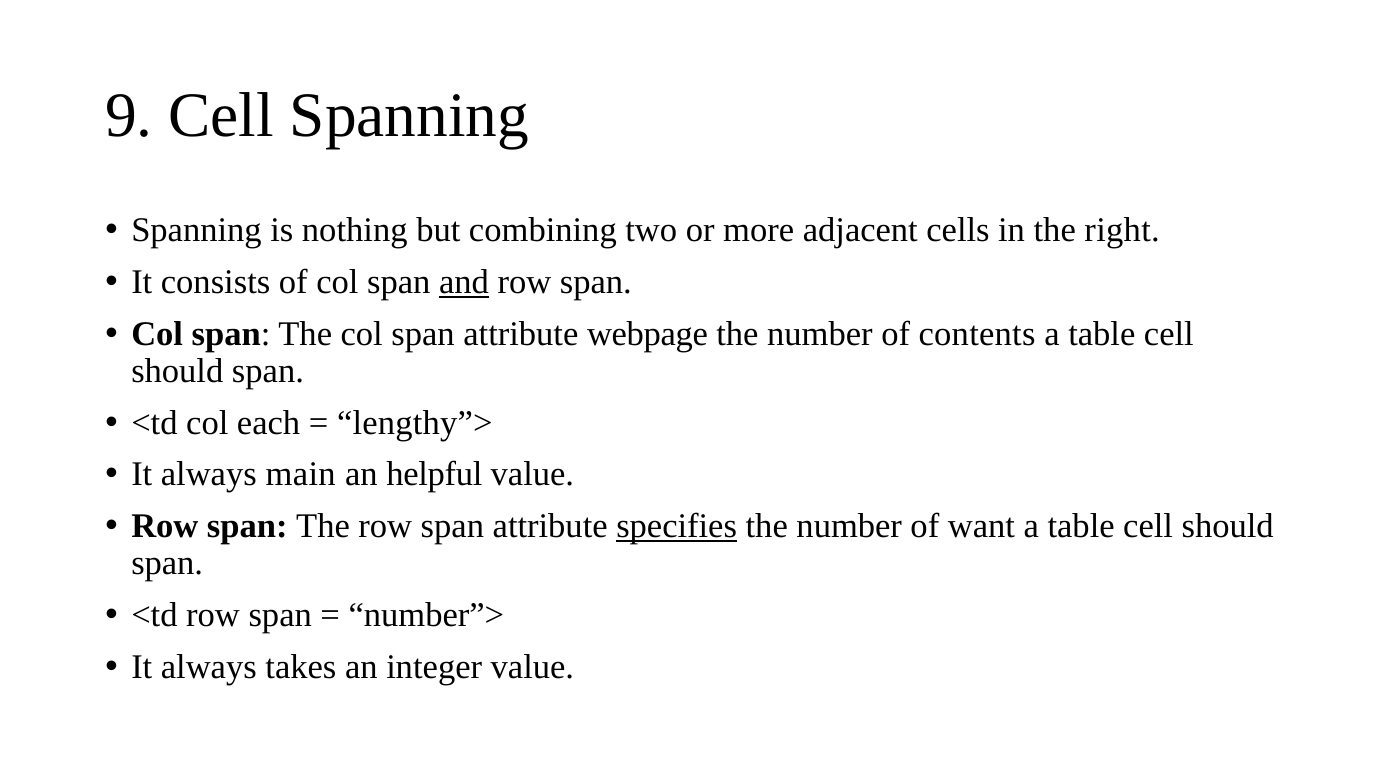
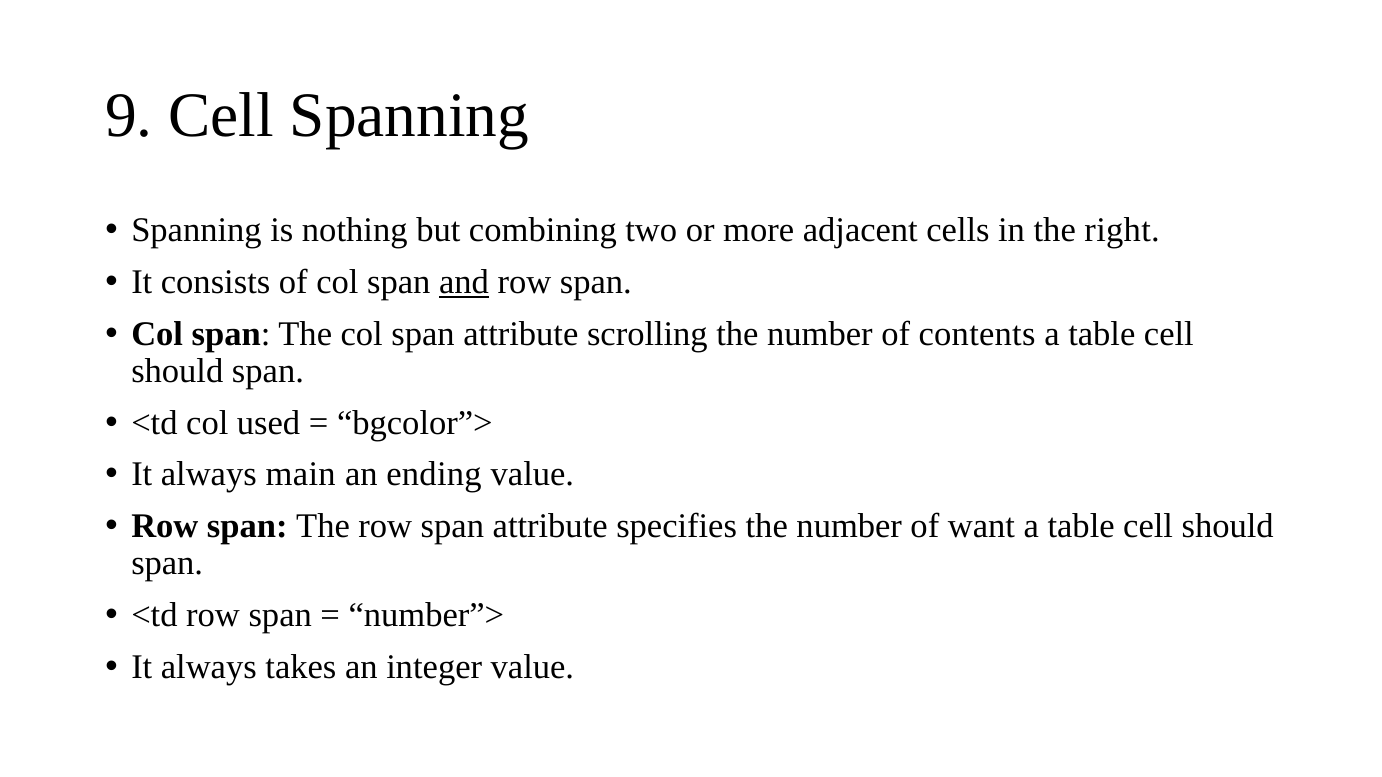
webpage: webpage -> scrolling
each: each -> used
lengthy”>: lengthy”> -> bgcolor”>
helpful: helpful -> ending
specifies underline: present -> none
